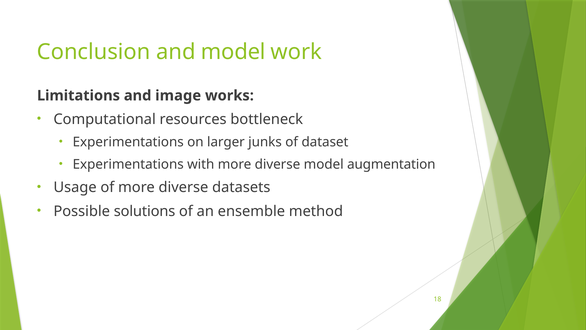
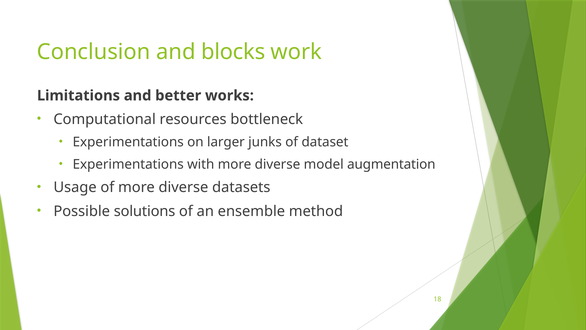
and model: model -> blocks
image: image -> better
